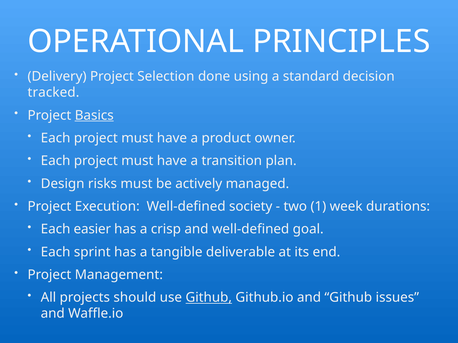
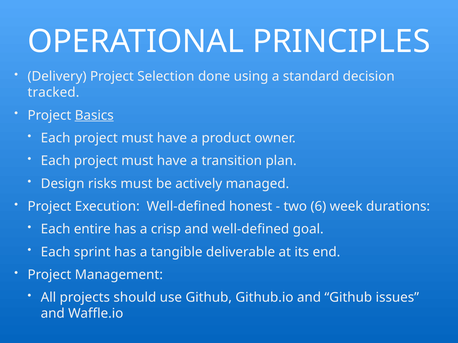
society: society -> honest
1: 1 -> 6
easier: easier -> entire
Github at (209, 298) underline: present -> none
